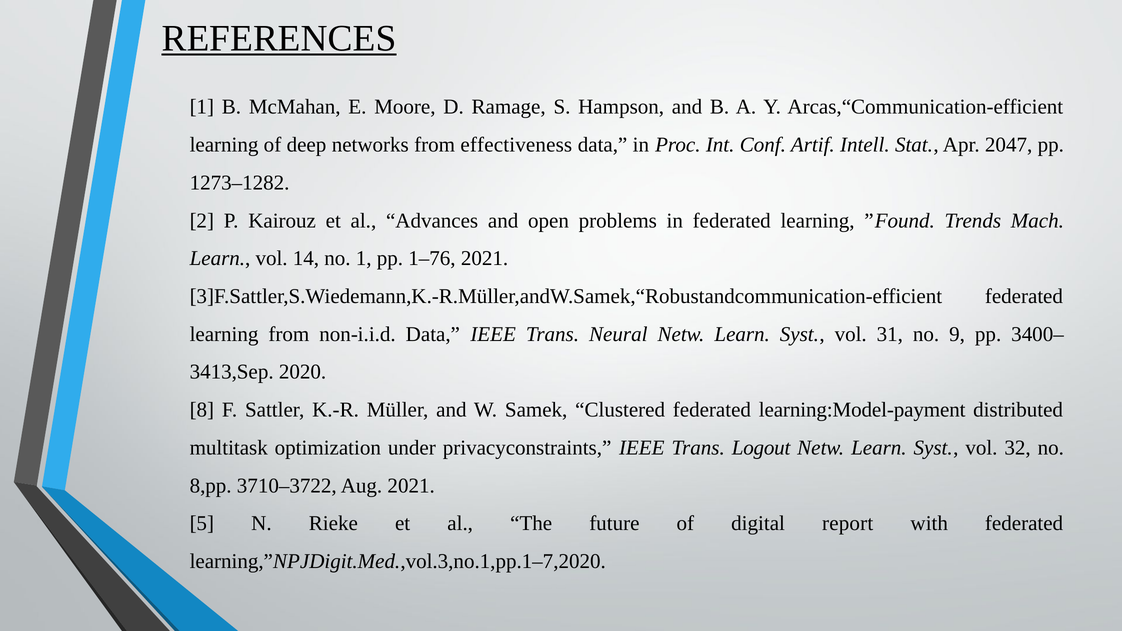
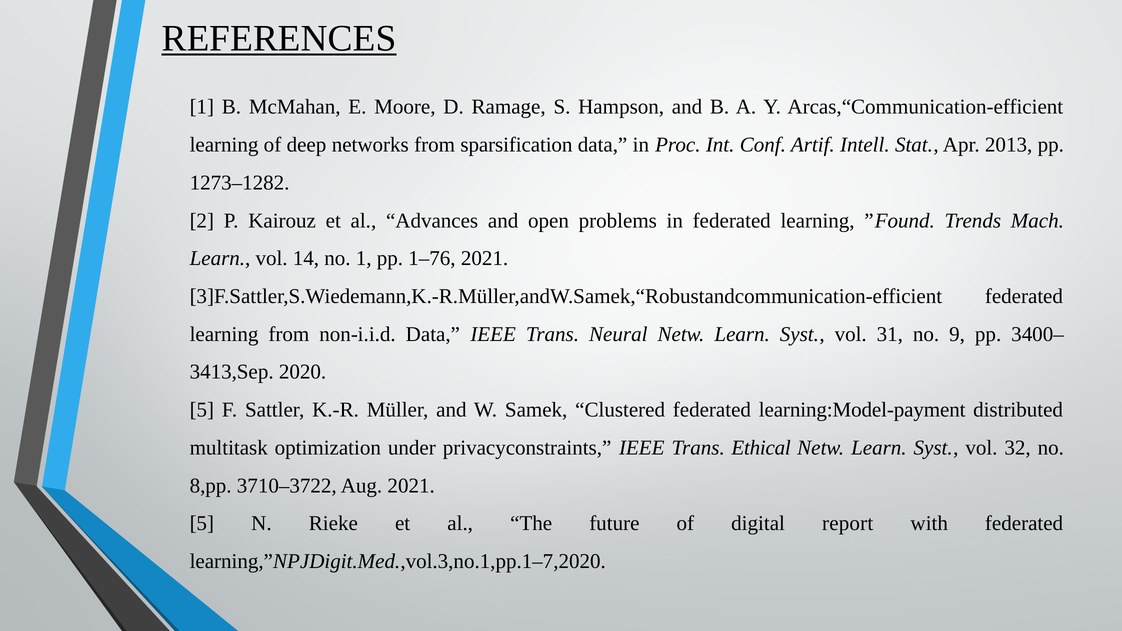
effectiveness: effectiveness -> sparsification
2047: 2047 -> 2013
8 at (202, 410): 8 -> 5
Logout: Logout -> Ethical
